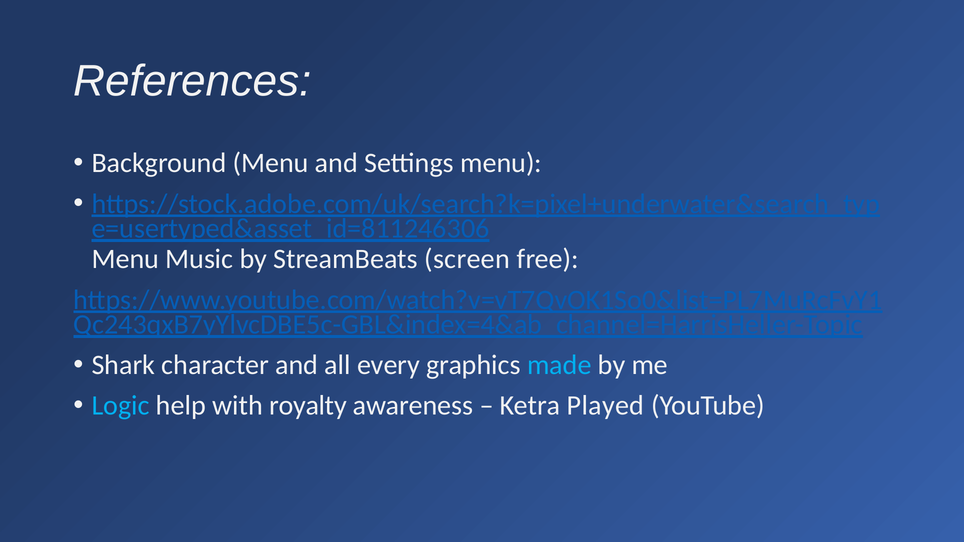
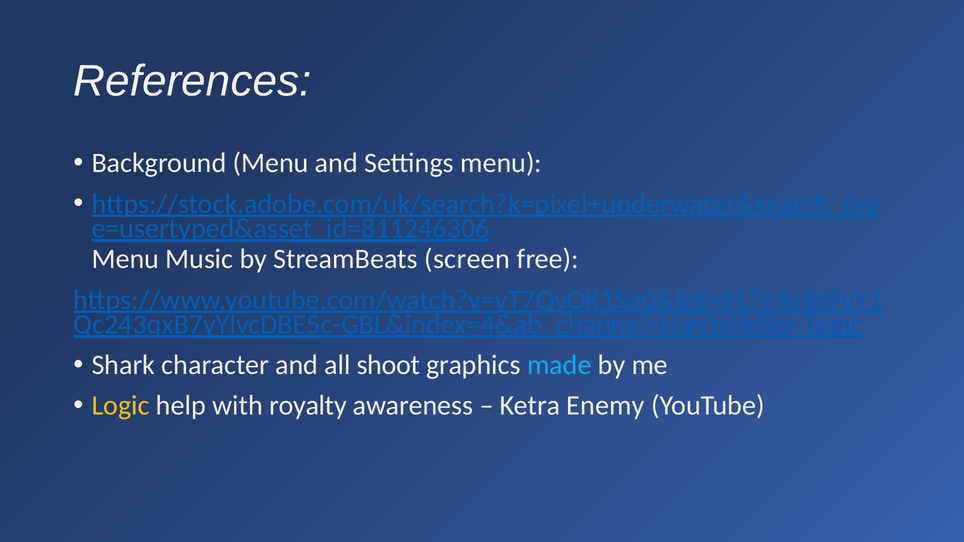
every: every -> shoot
Logic colour: light blue -> yellow
Played: Played -> Enemy
